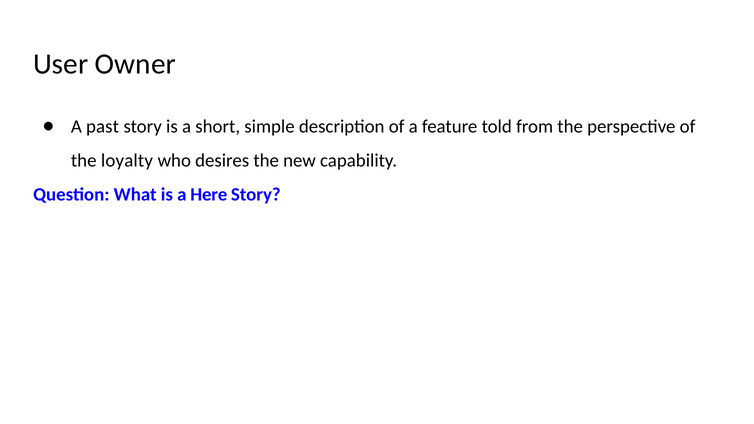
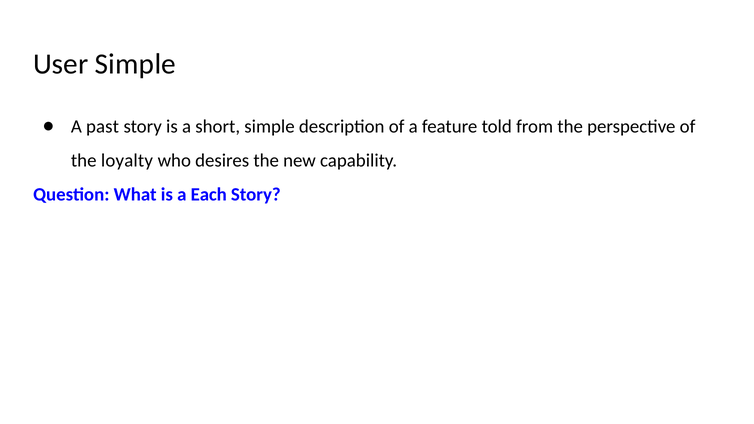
User Owner: Owner -> Simple
Here: Here -> Each
